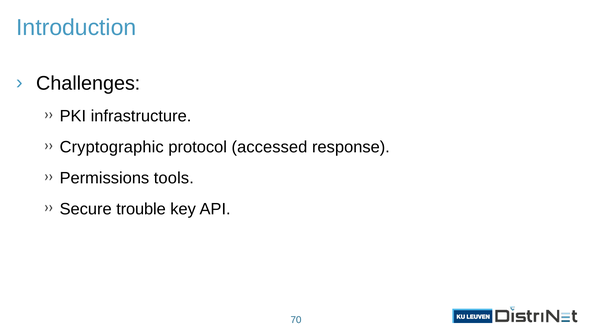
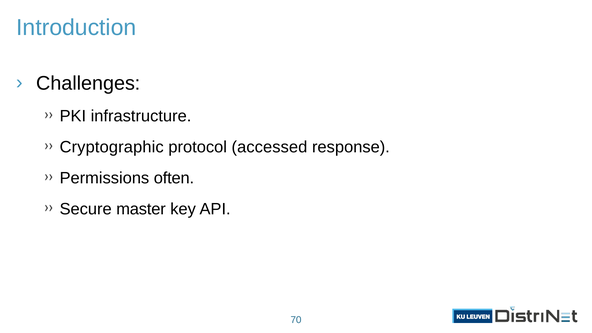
tools: tools -> often
trouble: trouble -> master
